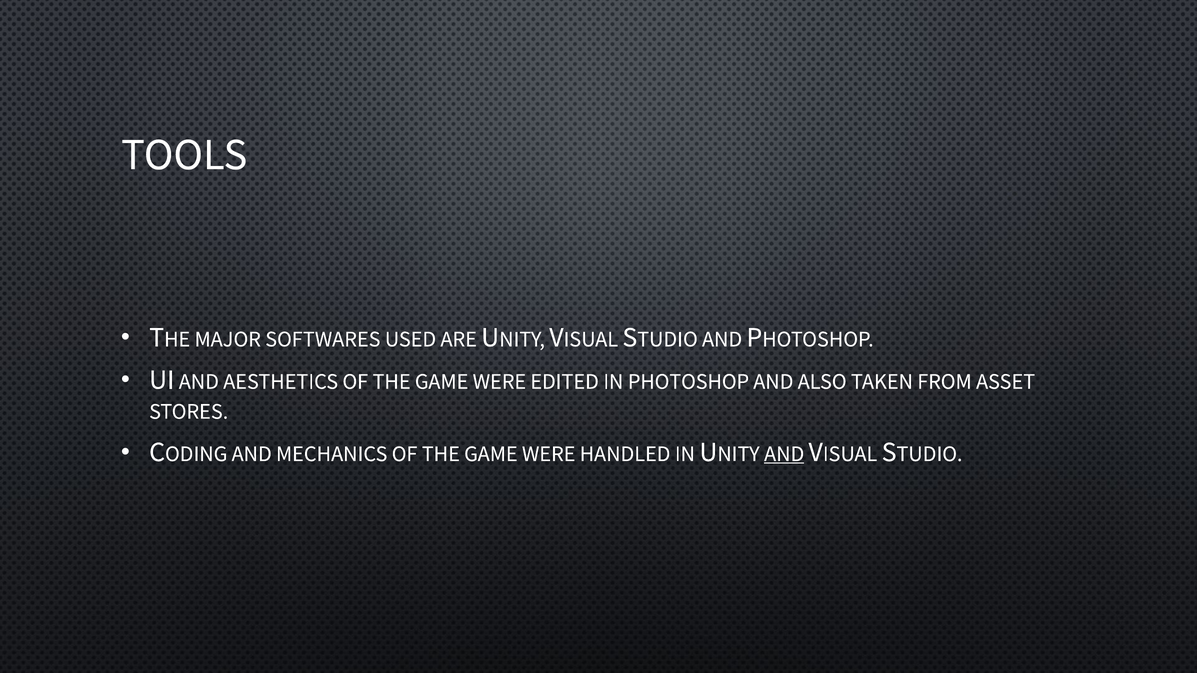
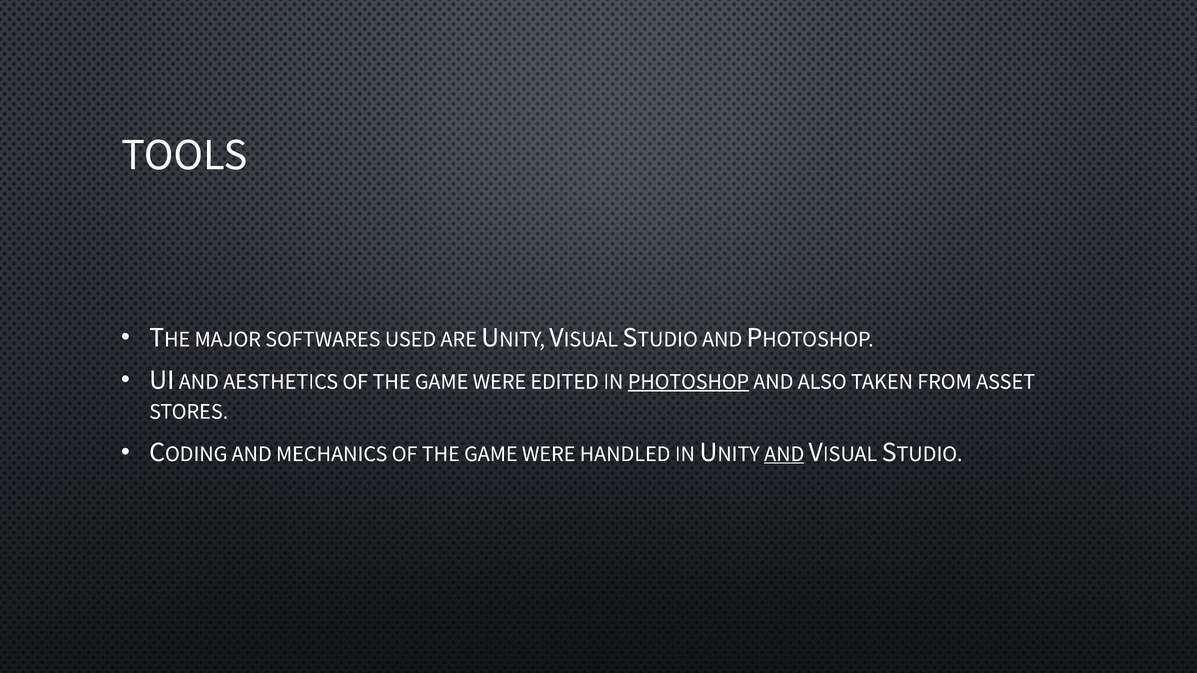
PHOTOSHOP at (688, 382) underline: none -> present
